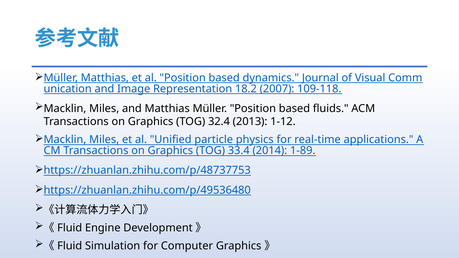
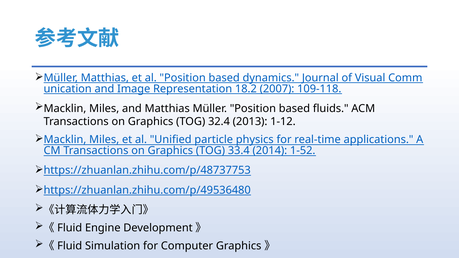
1-89: 1-89 -> 1-52
